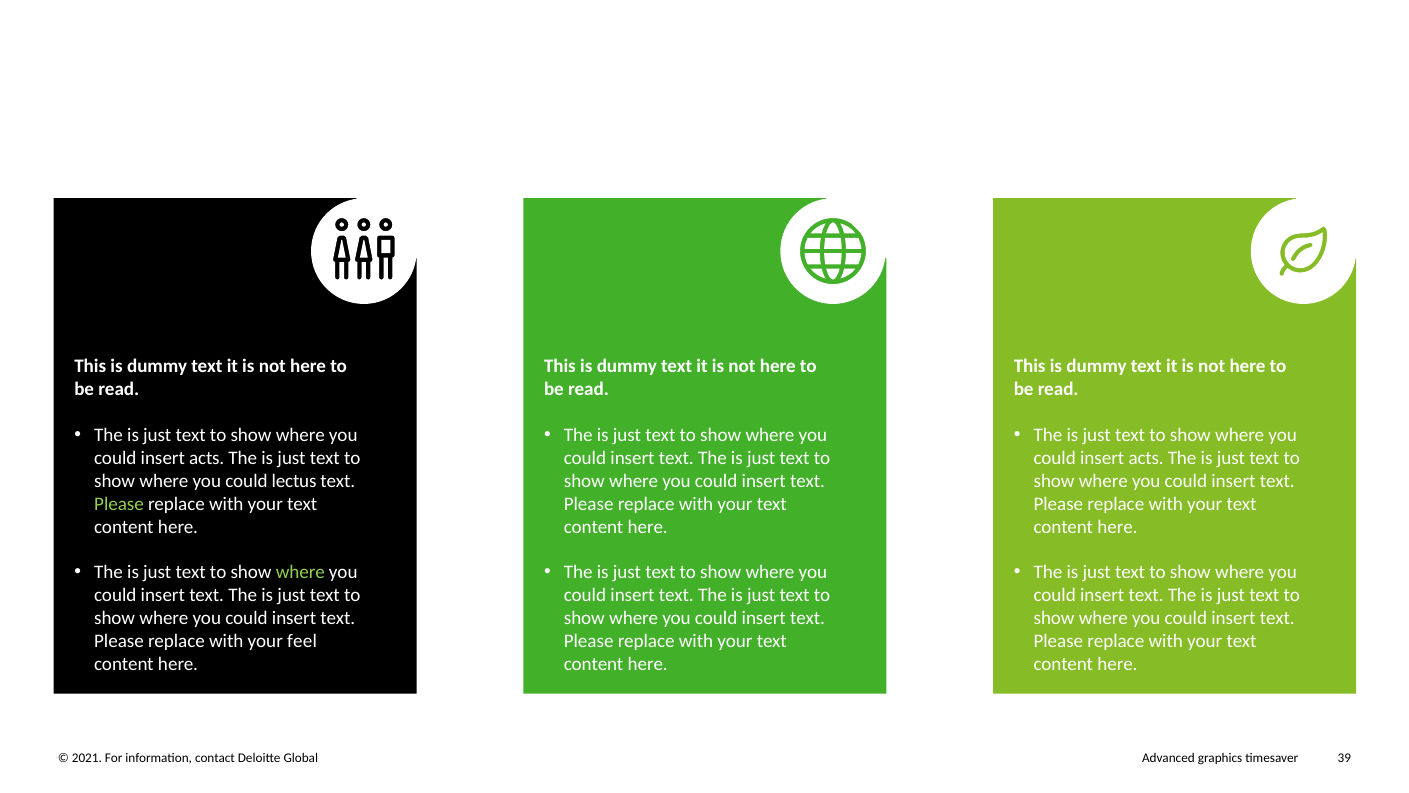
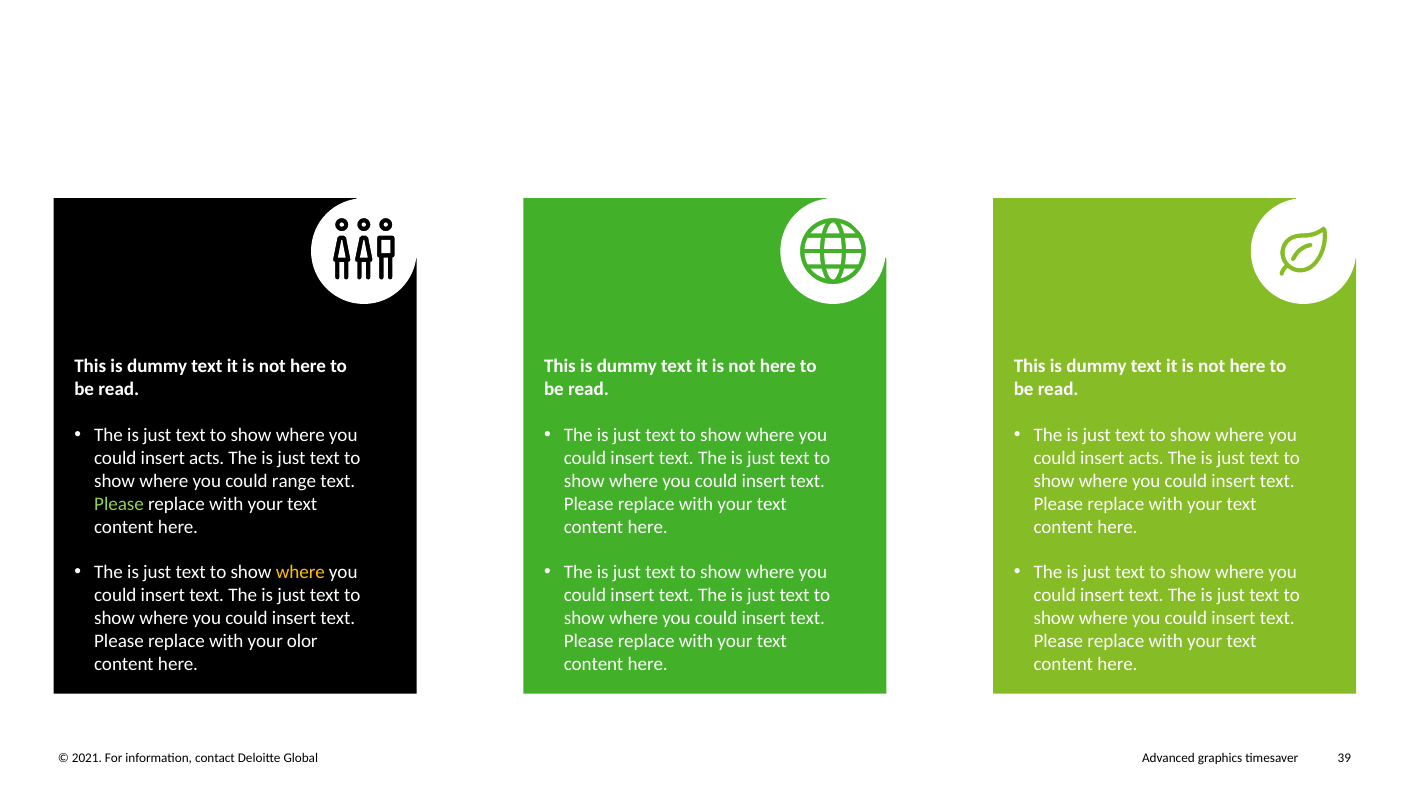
lectus: lectus -> range
where at (300, 572) colour: light green -> yellow
feel: feel -> olor
